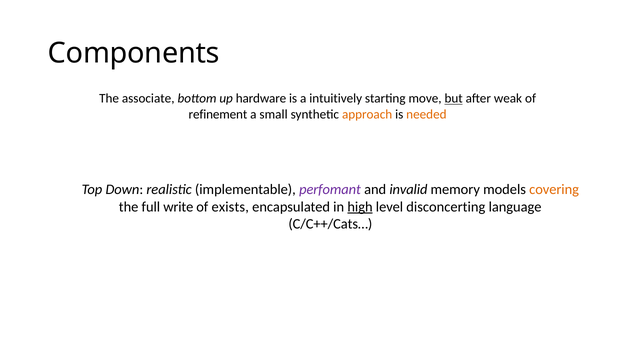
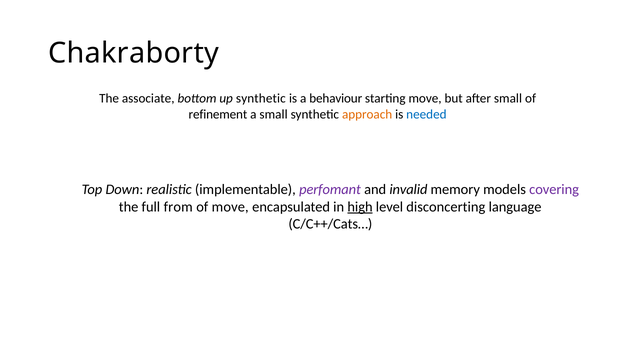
Components: Components -> Chakraborty
up hardware: hardware -> synthetic
intuitively: intuitively -> behaviour
but underline: present -> none
after weak: weak -> small
needed colour: orange -> blue
covering colour: orange -> purple
write: write -> from
of exists: exists -> move
